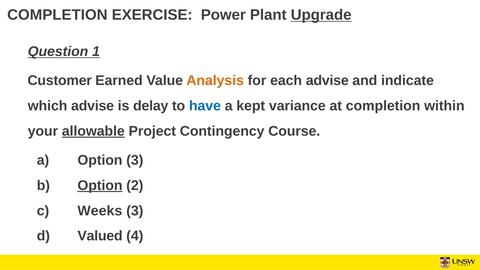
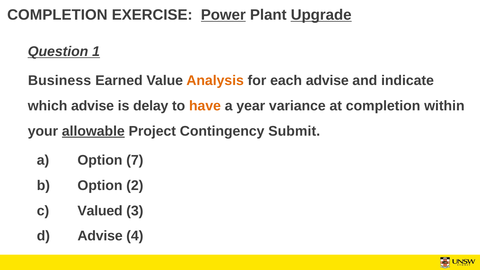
Power underline: none -> present
Customer: Customer -> Business
have colour: blue -> orange
kept: kept -> year
Course: Course -> Submit
Option 3: 3 -> 7
Option at (100, 185) underline: present -> none
Weeks: Weeks -> Valued
Valued at (100, 236): Valued -> Advise
